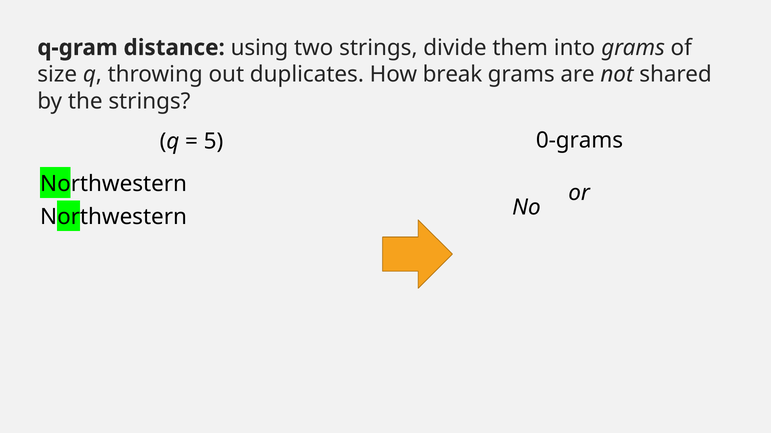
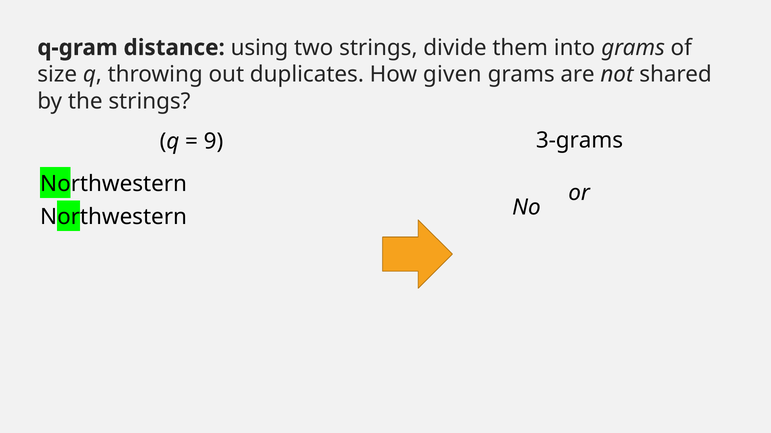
break: break -> given
0-grams: 0-grams -> 3-grams
5: 5 -> 9
